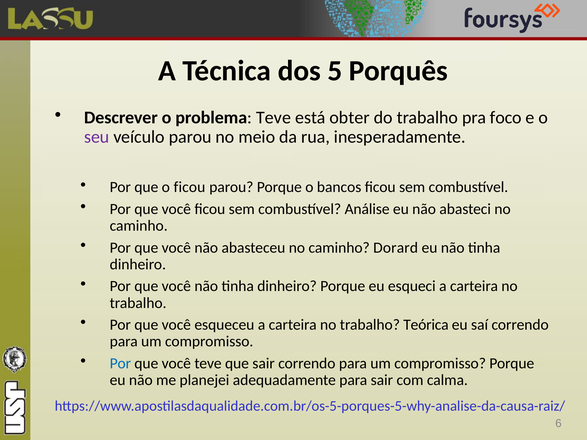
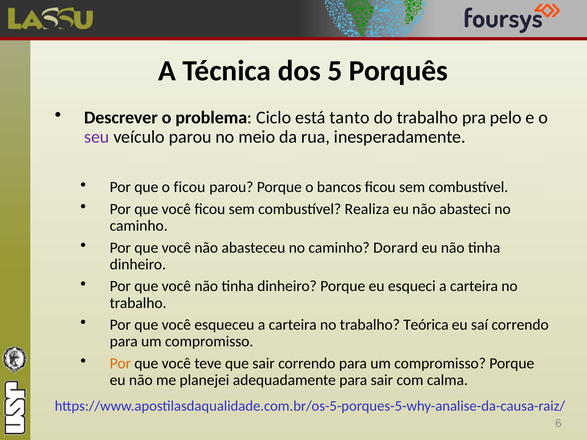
problema Teve: Teve -> Ciclo
obter: obter -> tanto
foco: foco -> pelo
Análise: Análise -> Realiza
Por at (120, 364) colour: blue -> orange
